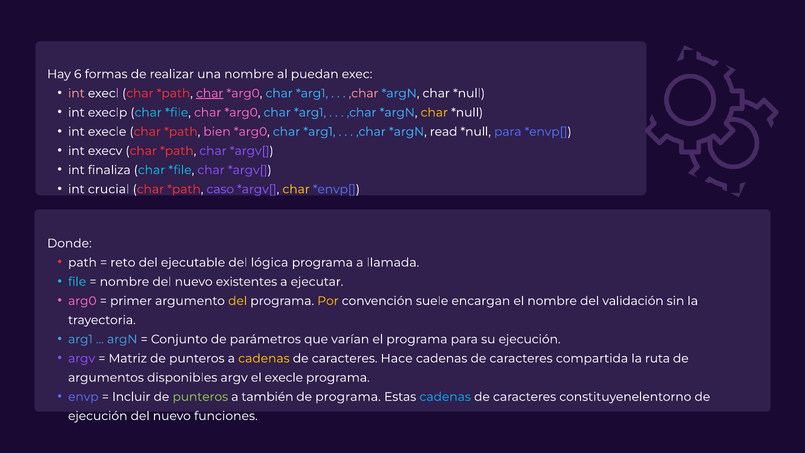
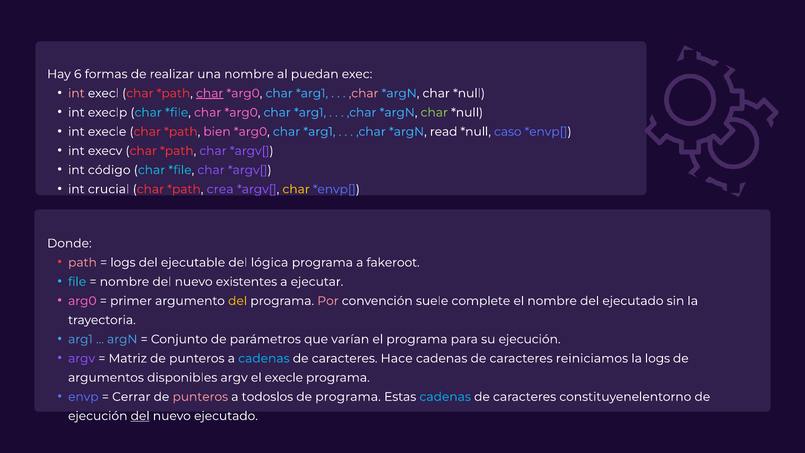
char at (434, 112) colour: yellow -> light green
para at (508, 132): para -> caso
finaliza: finaliza -> código
caso: caso -> crea
path colour: white -> pink
reto at (123, 262): reto -> logs
llamada: llamada -> fakeroot
Por colour: yellow -> pink
encargan: encargan -> complete
del validación: validación -> ejecutado
cadenas at (264, 358) colour: yellow -> light blue
compartida: compartida -> reiniciamos
la ruta: ruta -> logs
Incluir: Incluir -> Cerrar
punteros at (200, 397) colour: light green -> pink
también: también -> todoslos
del at (140, 416) underline: none -> present
nuevo funciones: funciones -> ejecutado
